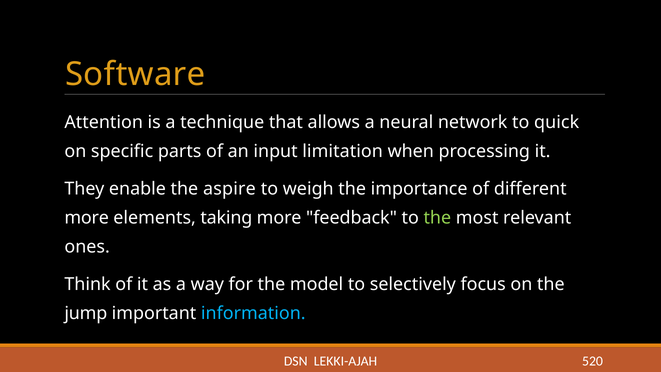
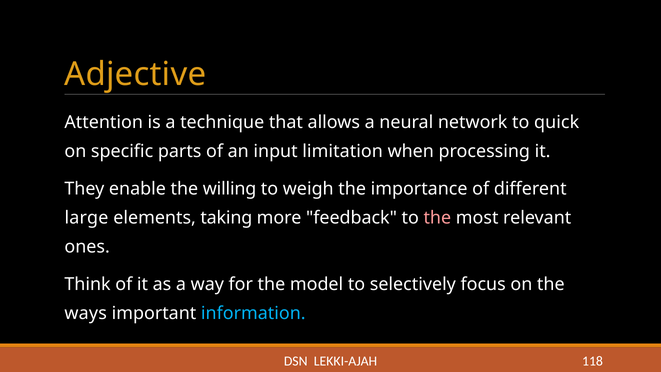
Software: Software -> Adjective
aspire: aspire -> willing
more at (87, 218): more -> large
the at (437, 218) colour: light green -> pink
jump: jump -> ways
520: 520 -> 118
